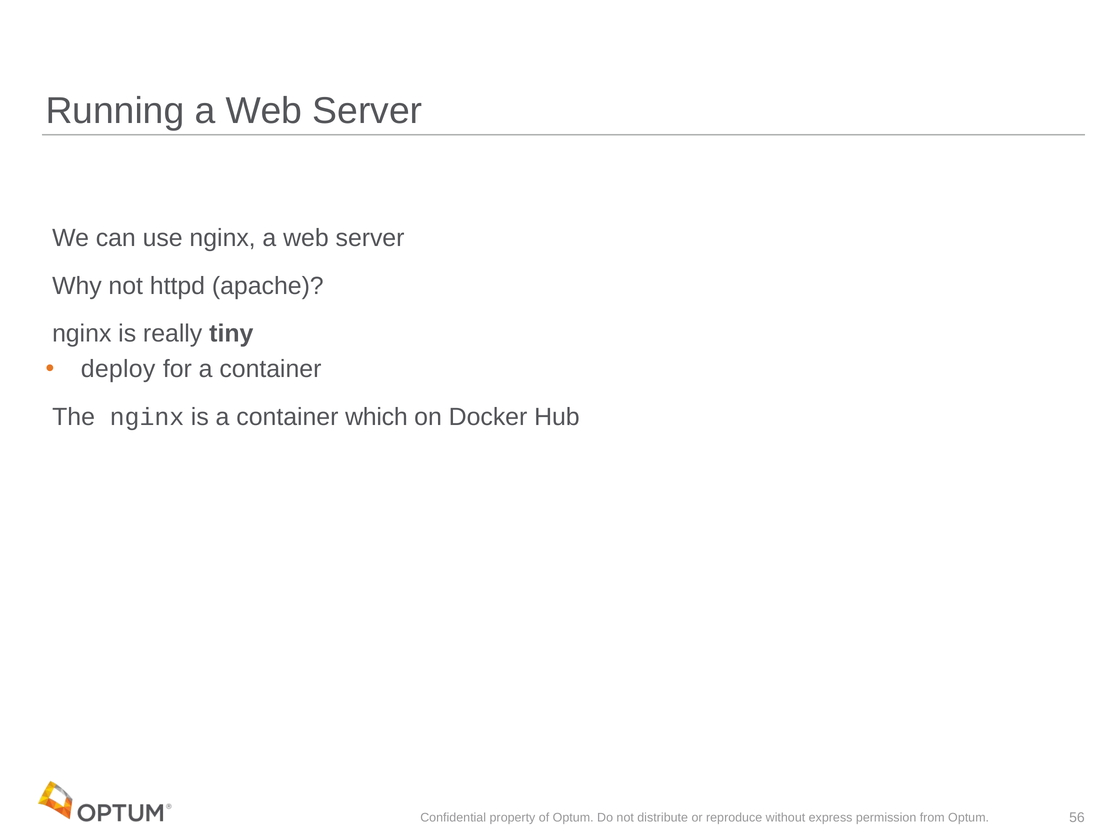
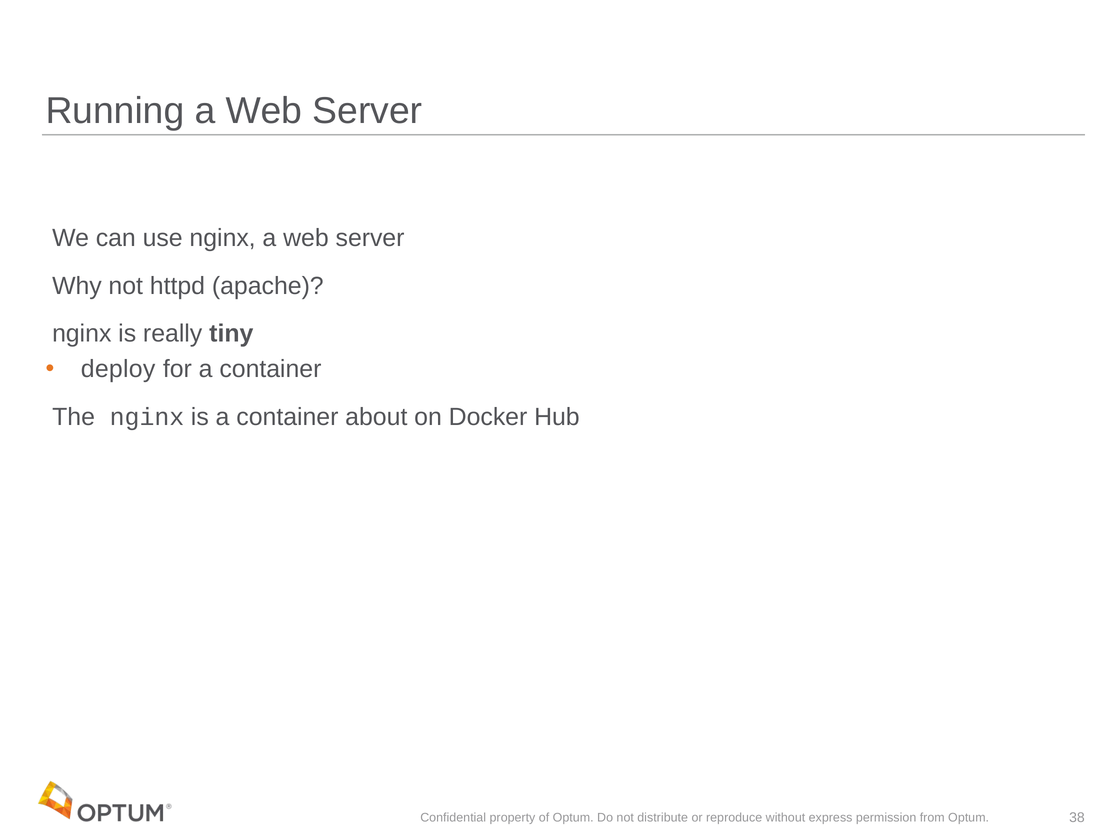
which: which -> about
56: 56 -> 38
